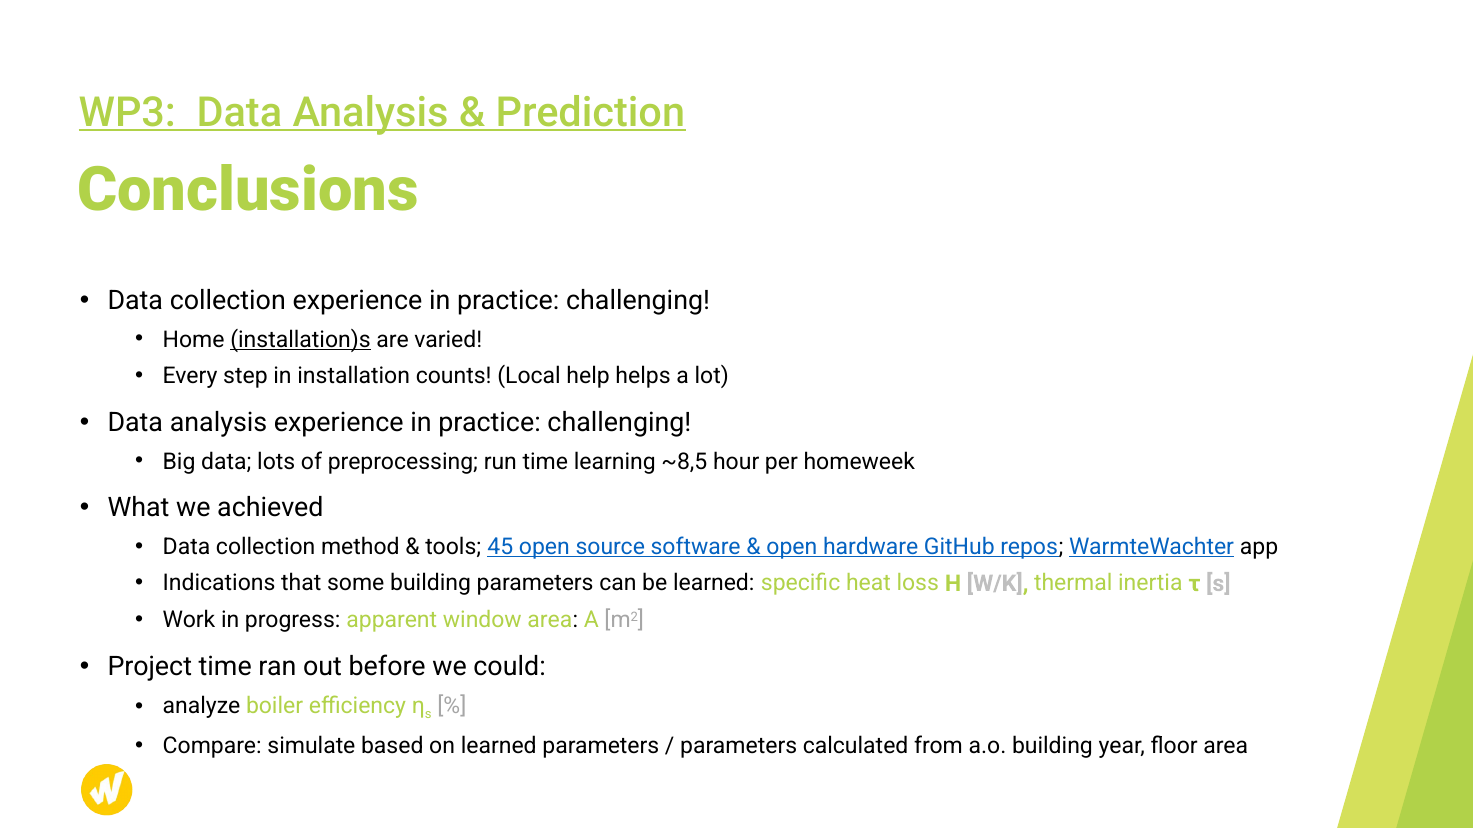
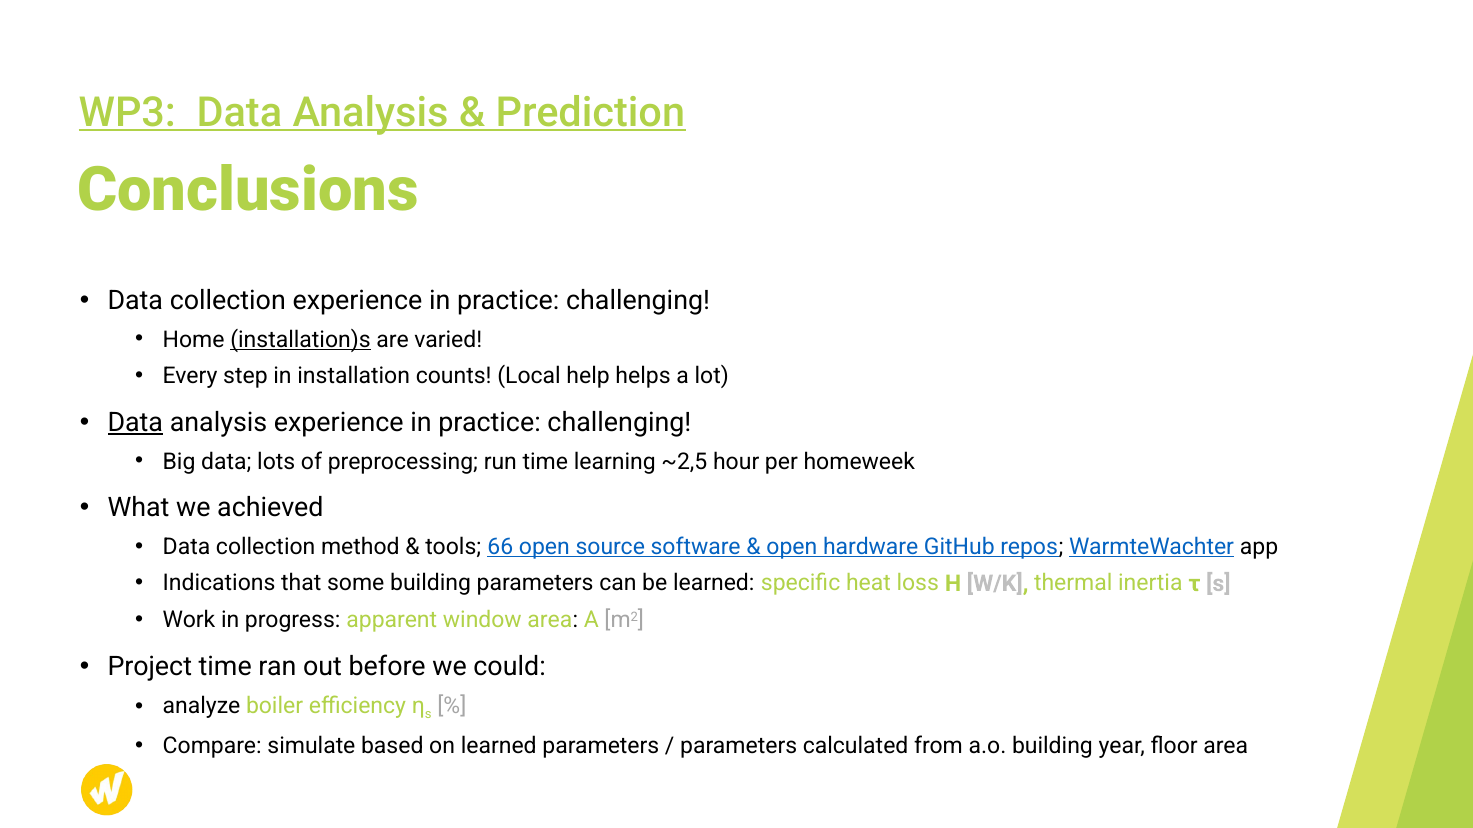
Data at (135, 423) underline: none -> present
~8,5: ~8,5 -> ~2,5
45: 45 -> 66
